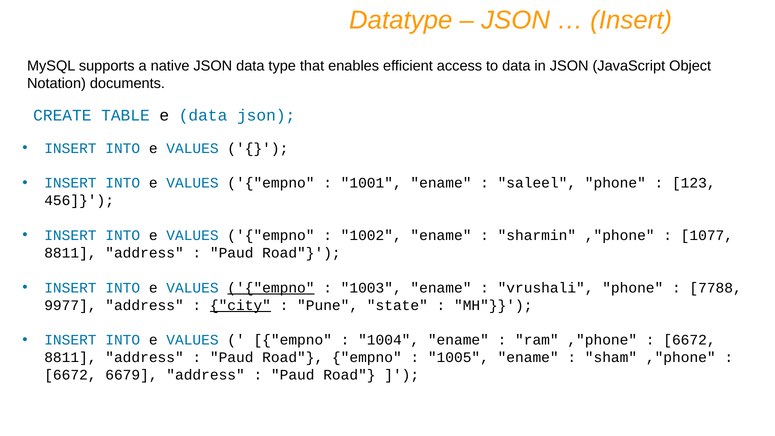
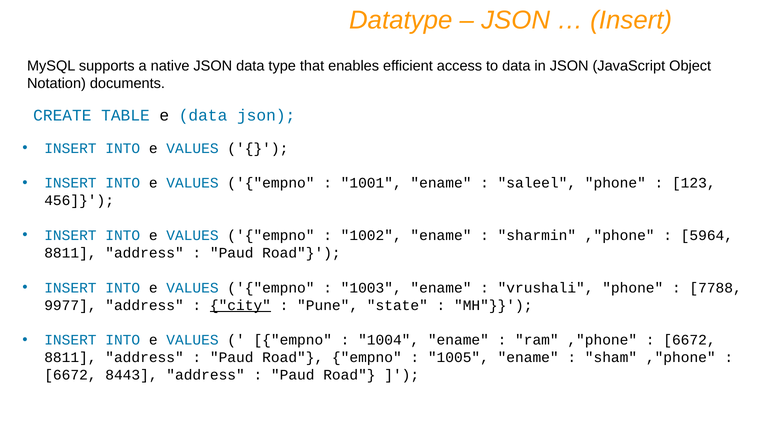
1077: 1077 -> 5964
empno at (271, 288) underline: present -> none
6679: 6679 -> 8443
